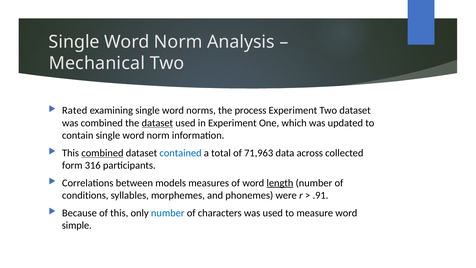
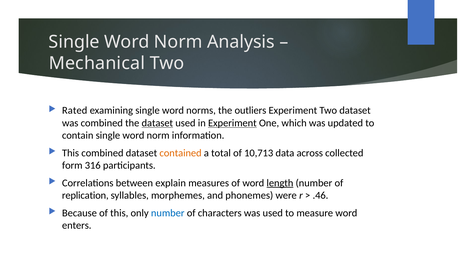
process: process -> outliers
Experiment at (232, 123) underline: none -> present
combined at (102, 153) underline: present -> none
contained colour: blue -> orange
71,963: 71,963 -> 10,713
models: models -> explain
conditions: conditions -> replication
.91: .91 -> .46
simple: simple -> enters
